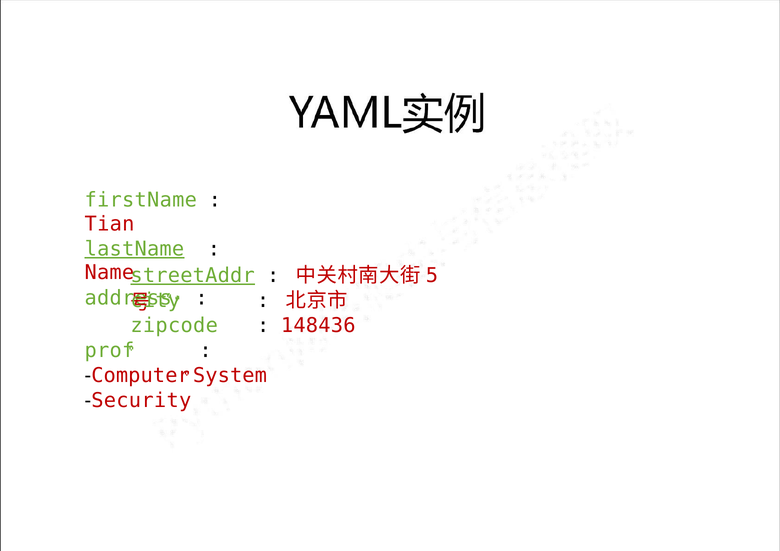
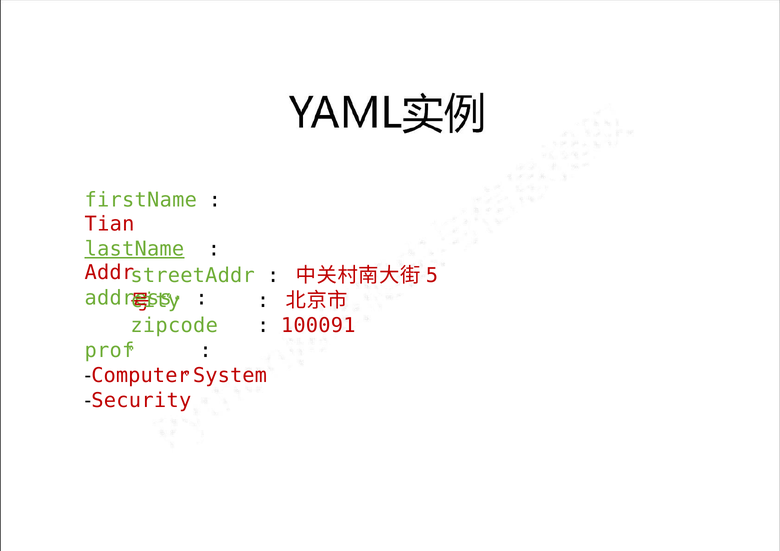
Name: Name -> Addr
streetAddr underline: present -> none
148436: 148436 -> 100091
